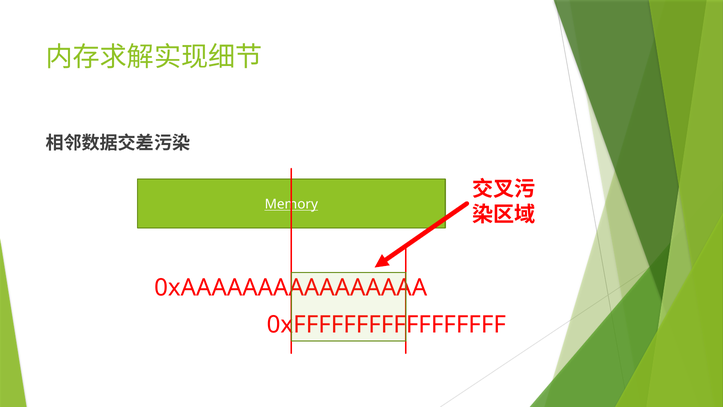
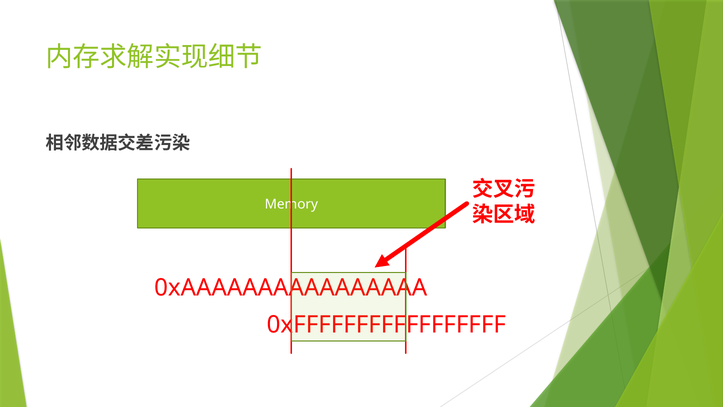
Memory underline: present -> none
